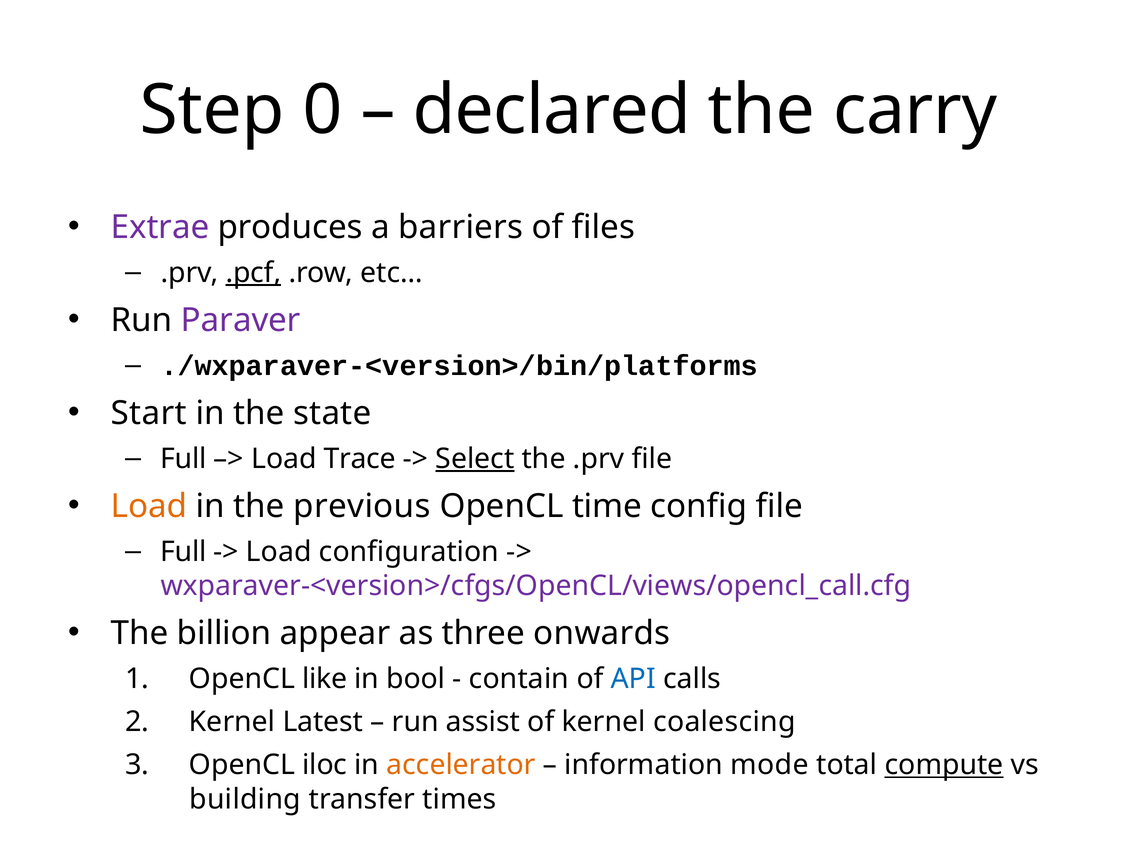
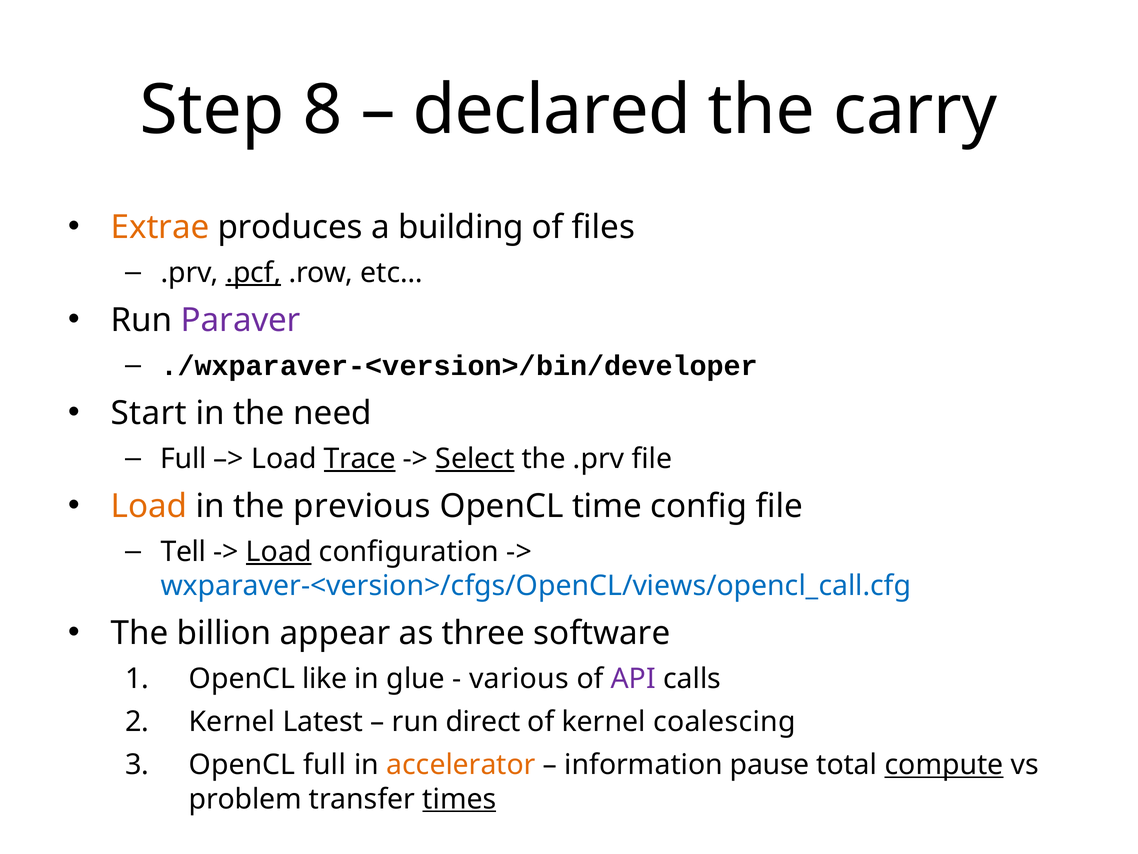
0: 0 -> 8
Extrae colour: purple -> orange
barriers: barriers -> building
./wxparaver-<version>/bin/platforms: ./wxparaver-<version>/bin/platforms -> ./wxparaver-<version>/bin/developer
state: state -> need
Trace underline: none -> present
Full at (183, 551): Full -> Tell
Load at (279, 551) underline: none -> present
wxparaver-<version>/cfgs/OpenCL/views/opencl_call.cfg colour: purple -> blue
onwards: onwards -> software
bool: bool -> glue
contain: contain -> various
API colour: blue -> purple
assist: assist -> direct
OpenCL iloc: iloc -> full
mode: mode -> pause
building: building -> problem
times underline: none -> present
